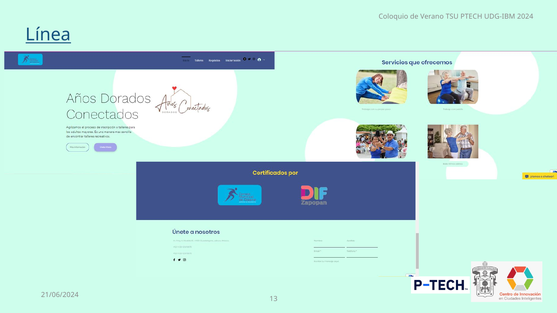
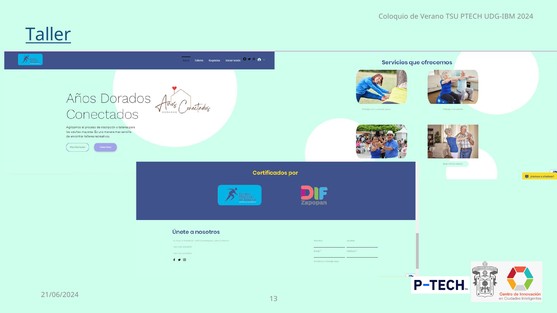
Línea: Línea -> Taller
